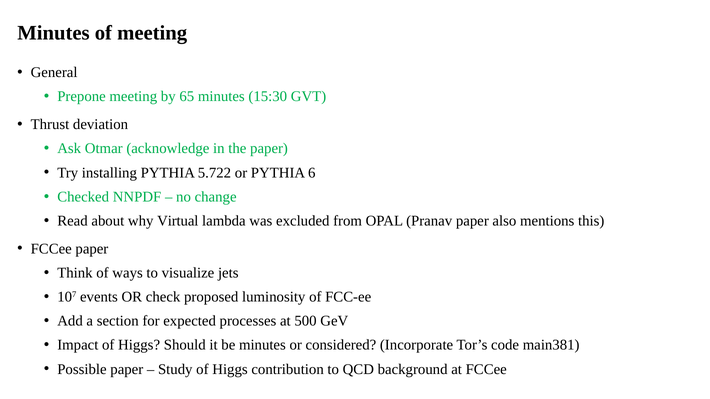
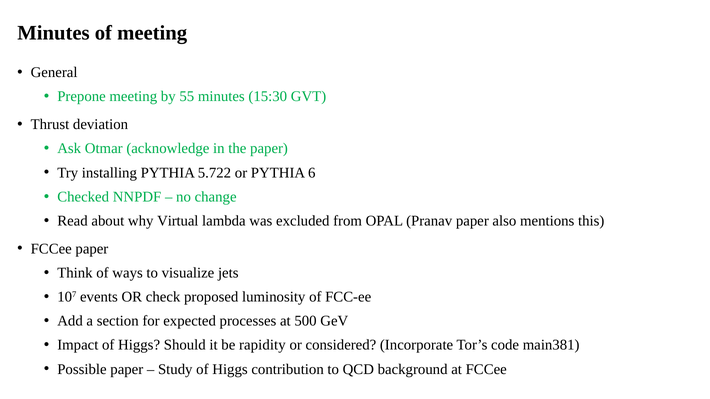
65: 65 -> 55
be minutes: minutes -> rapidity
